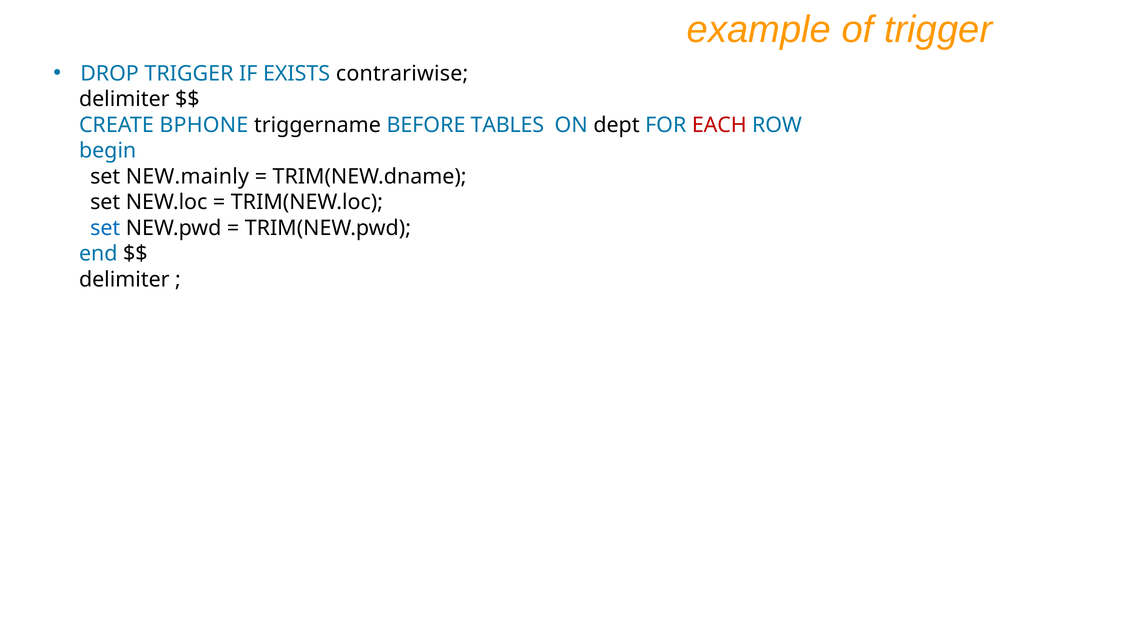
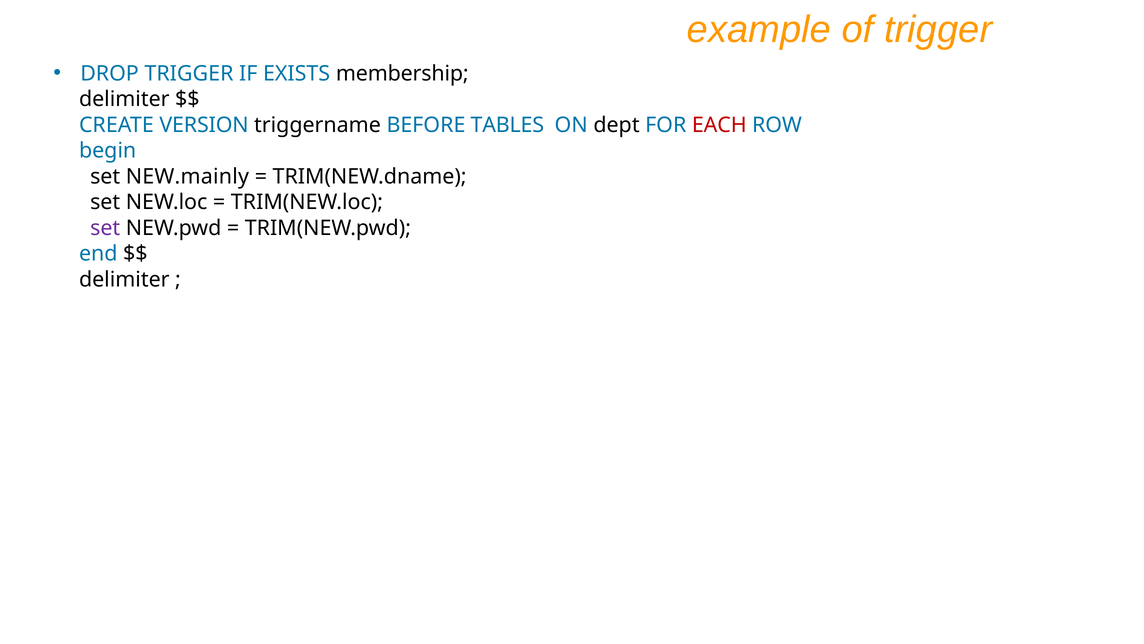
contrariwise: contrariwise -> membership
BPHONE: BPHONE -> VERSION
set at (105, 228) colour: blue -> purple
